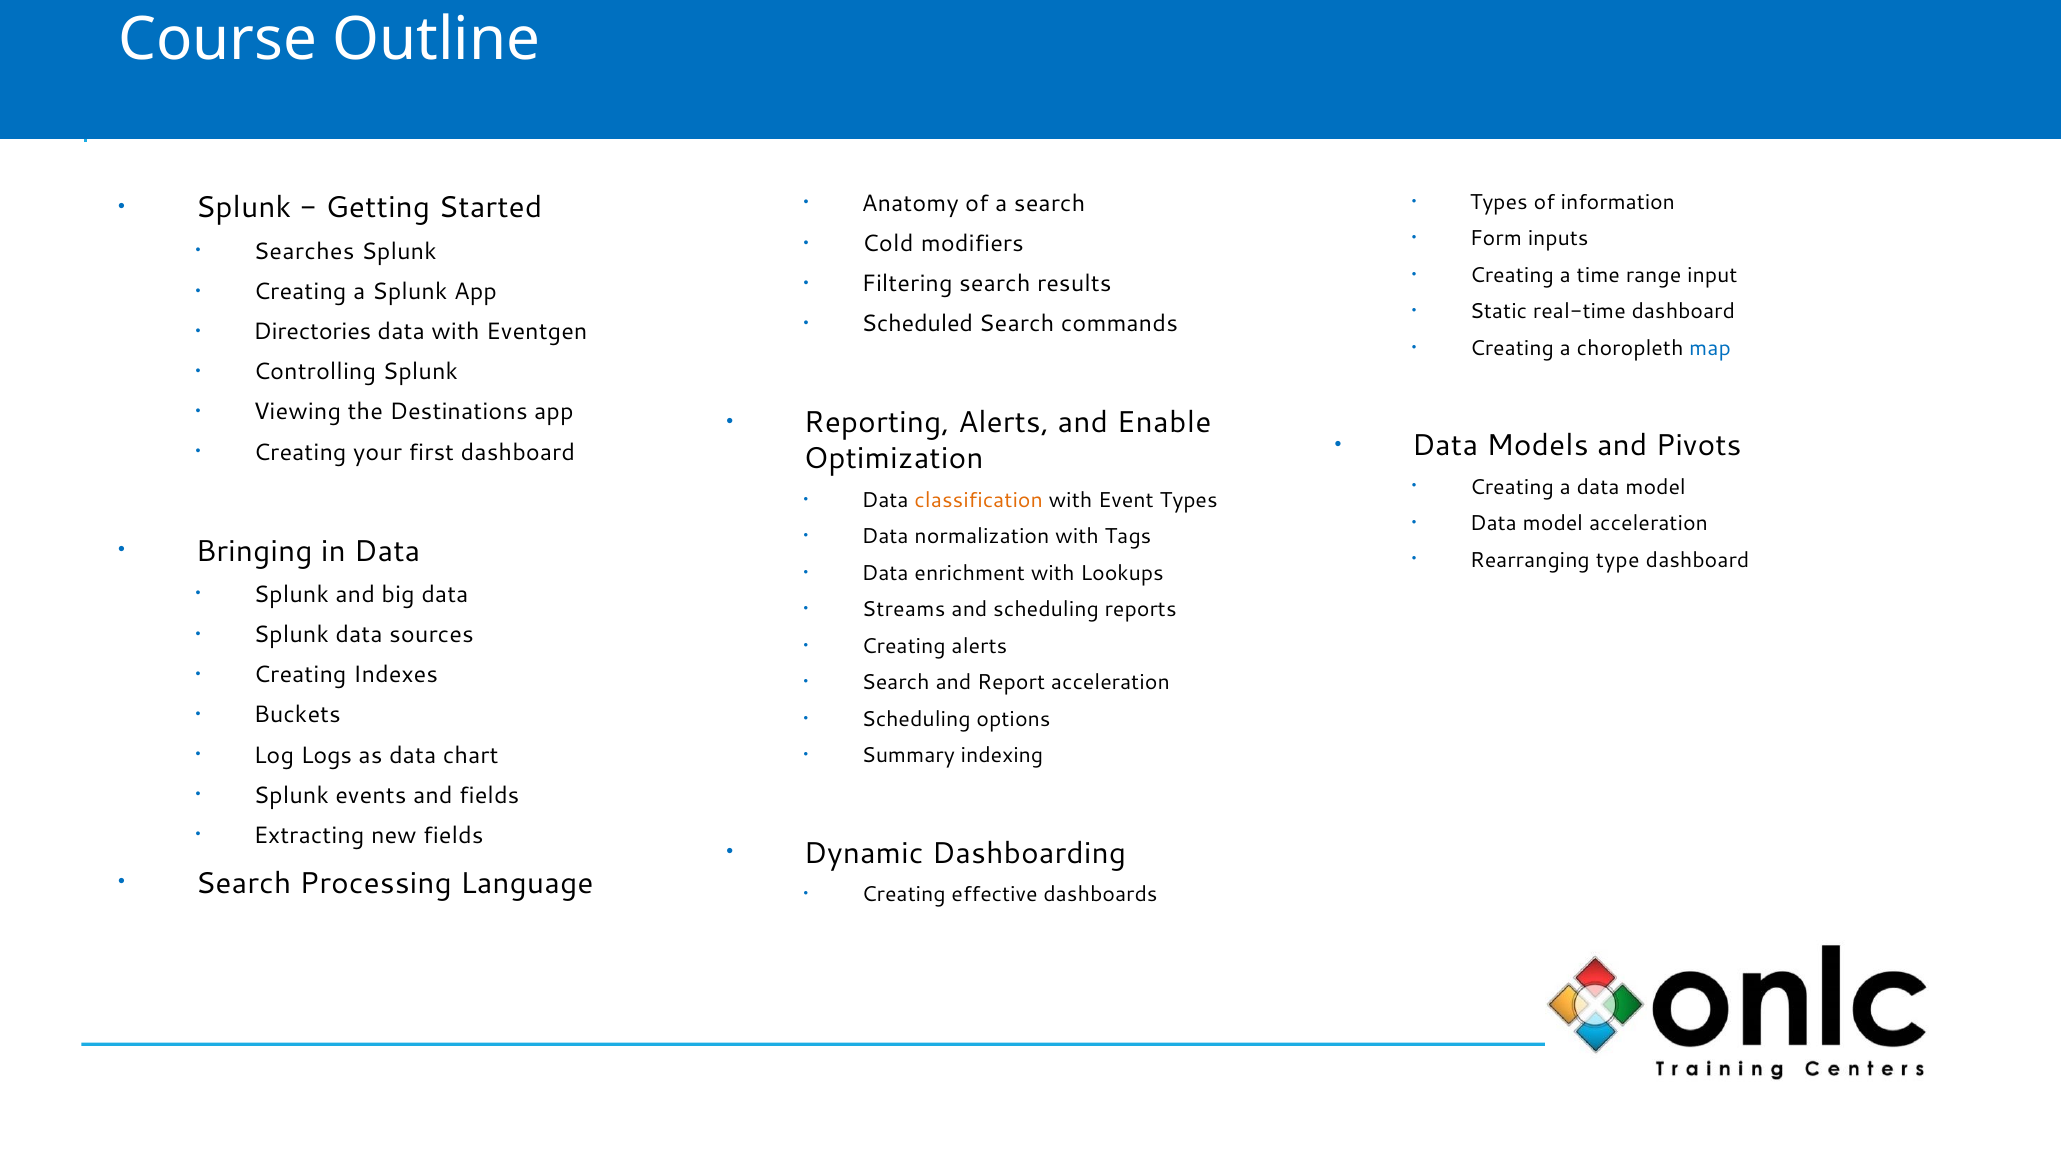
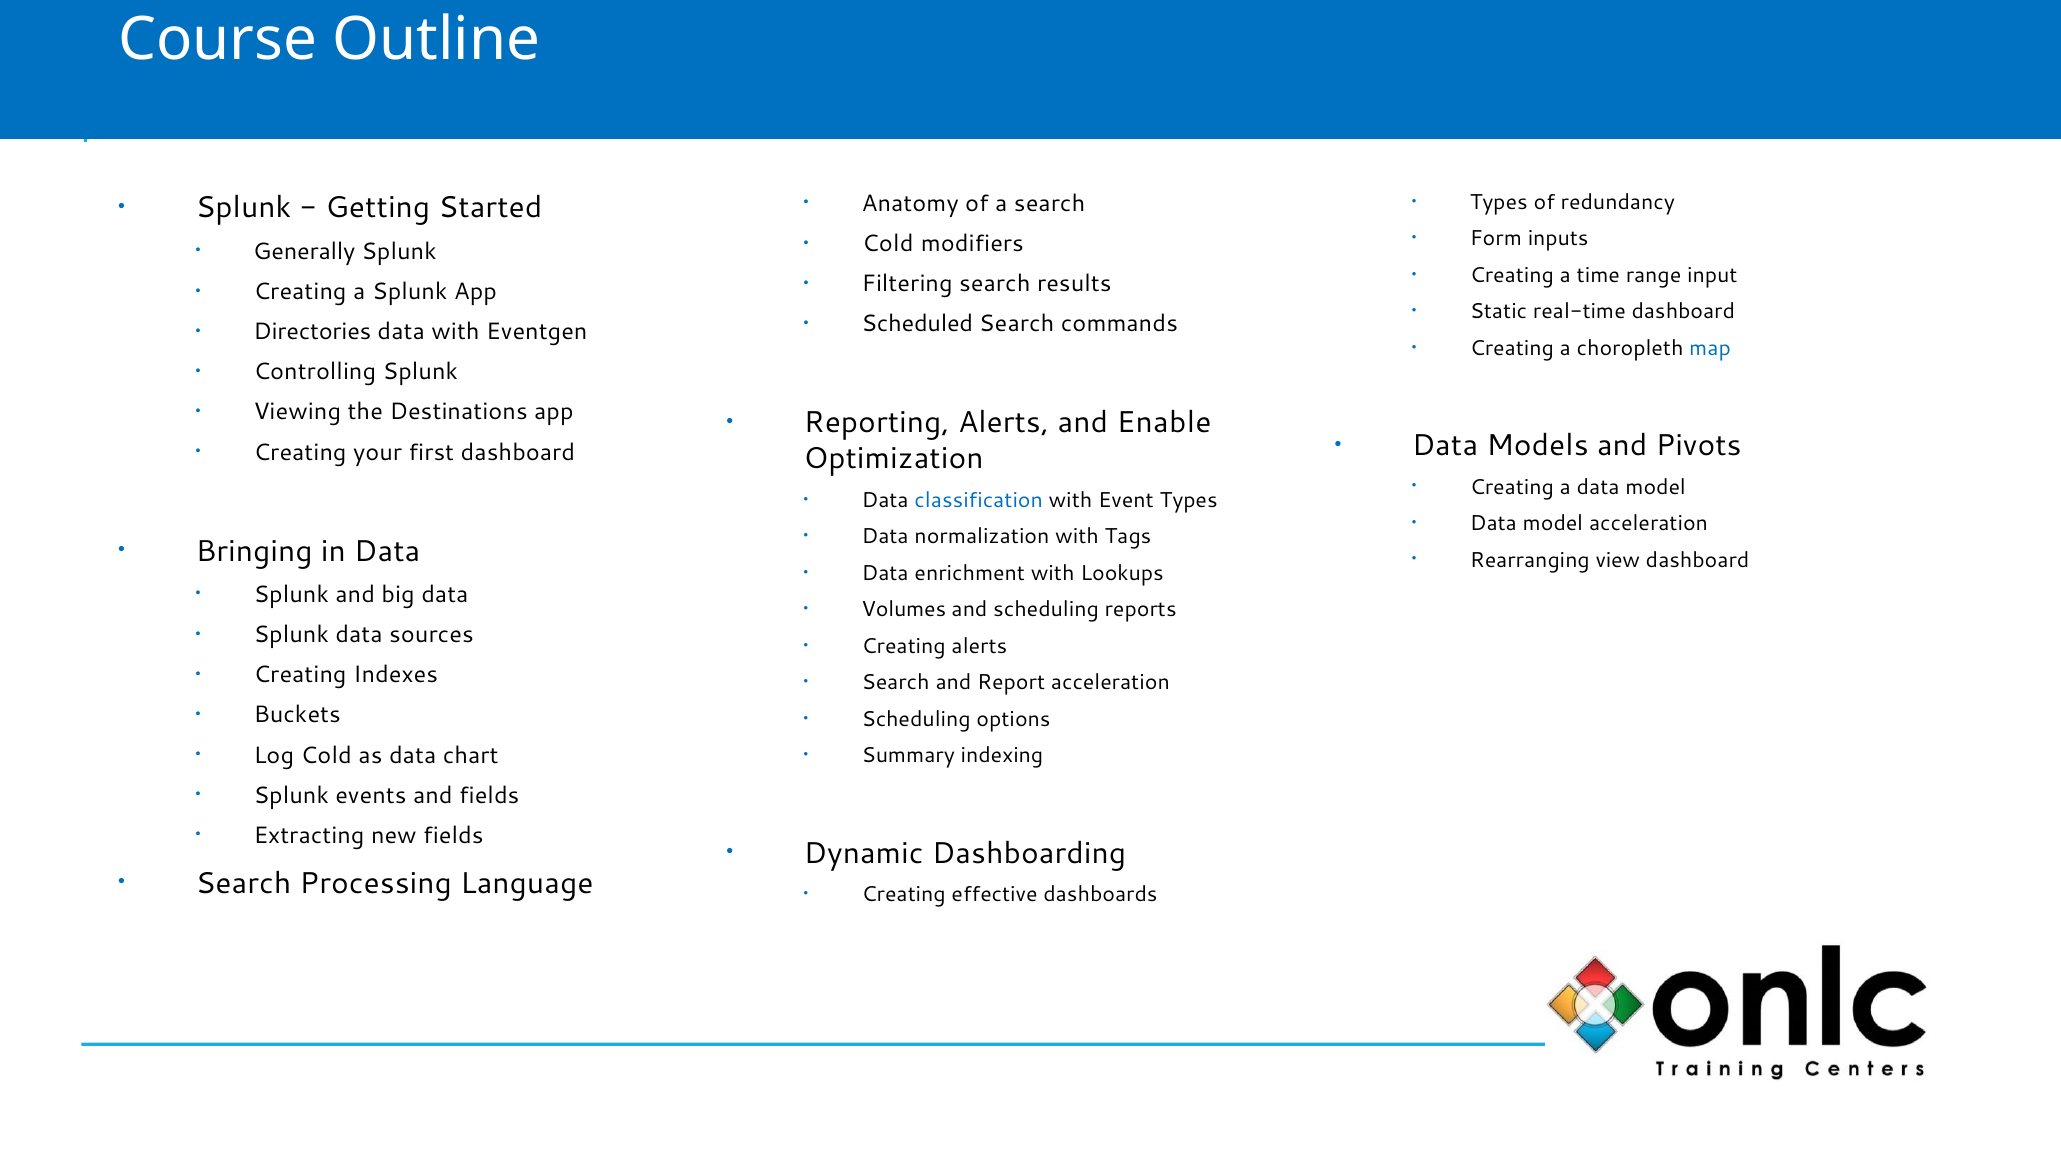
information: information -> redundancy
Searches: Searches -> Generally
classification colour: orange -> blue
type: type -> view
Streams: Streams -> Volumes
Log Logs: Logs -> Cold
